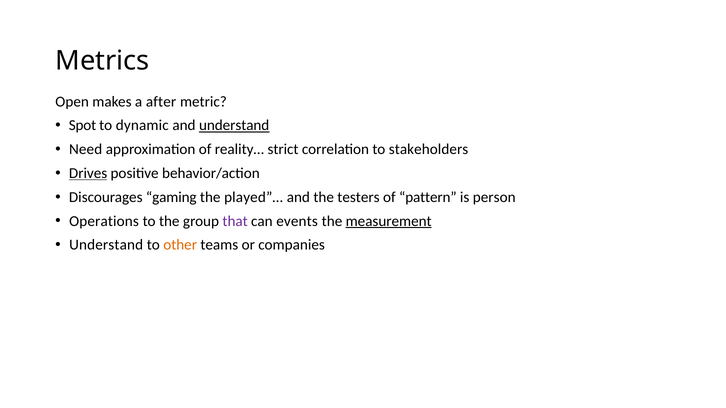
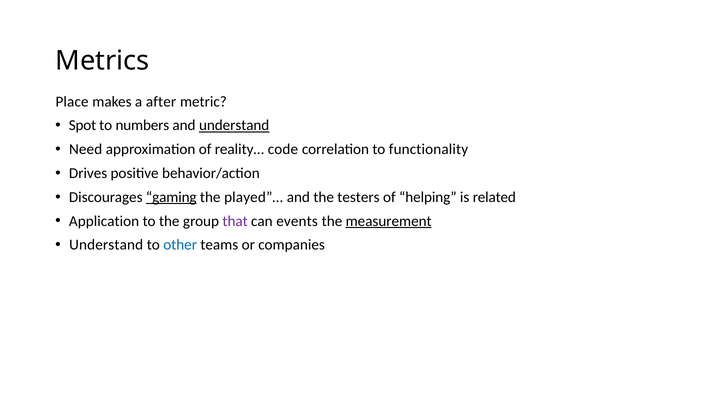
Open: Open -> Place
dynamic: dynamic -> numbers
strict: strict -> code
stakeholders: stakeholders -> functionality
Drives underline: present -> none
gaming underline: none -> present
pattern: pattern -> helping
person: person -> related
Operations: Operations -> Application
other colour: orange -> blue
